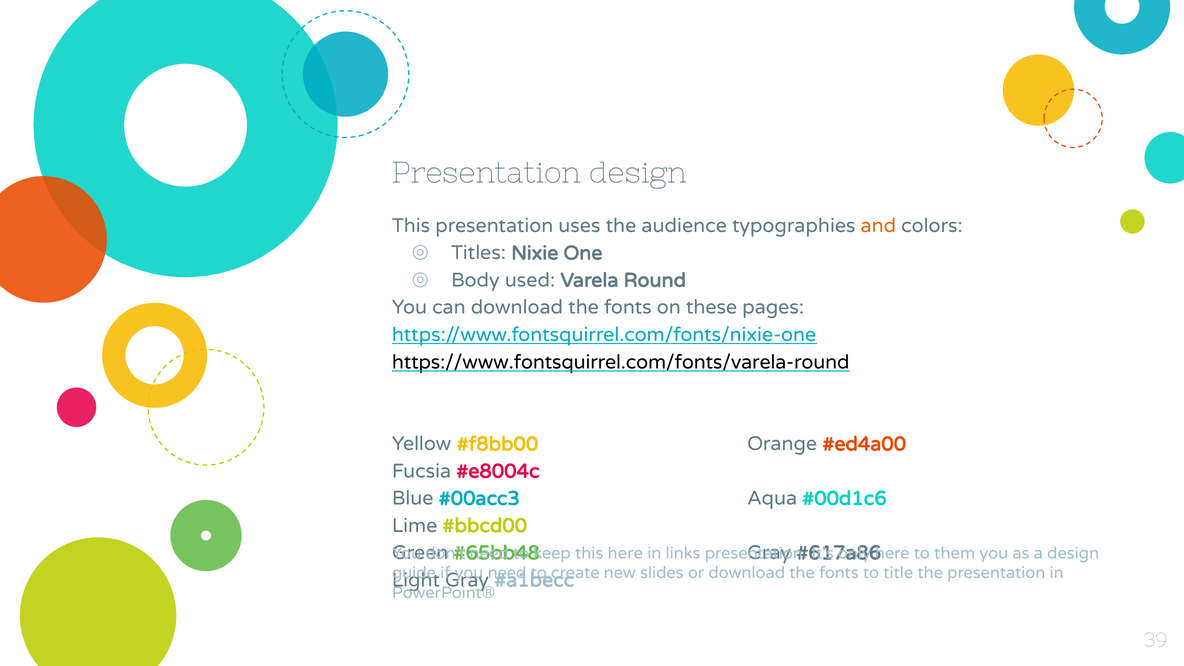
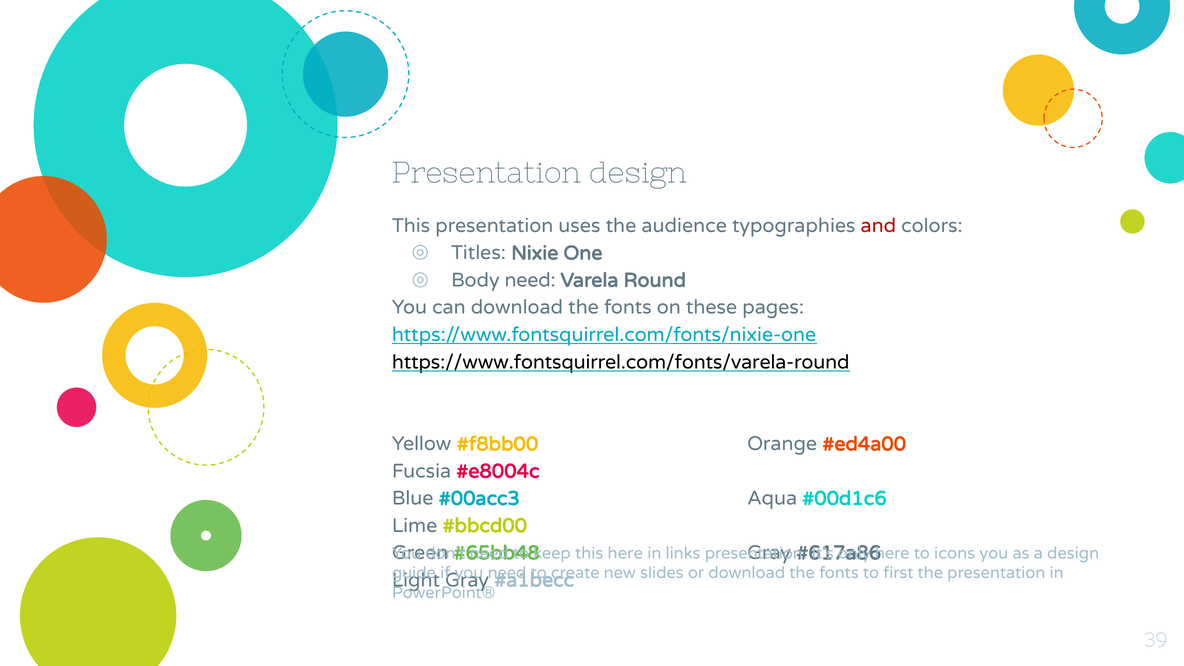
and colour: orange -> red
Body used: used -> need
them: them -> icons
title: title -> first
